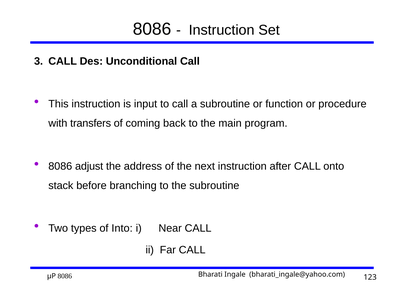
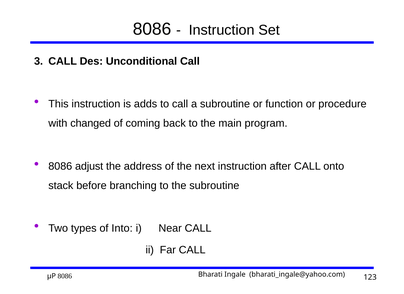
input: input -> adds
transfers: transfers -> changed
